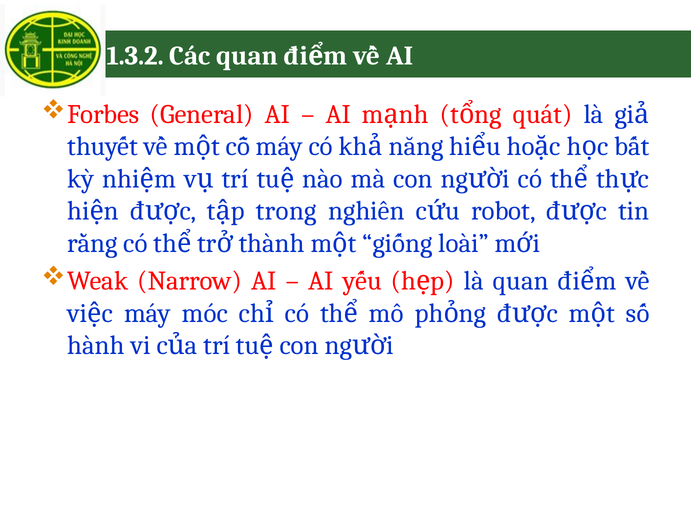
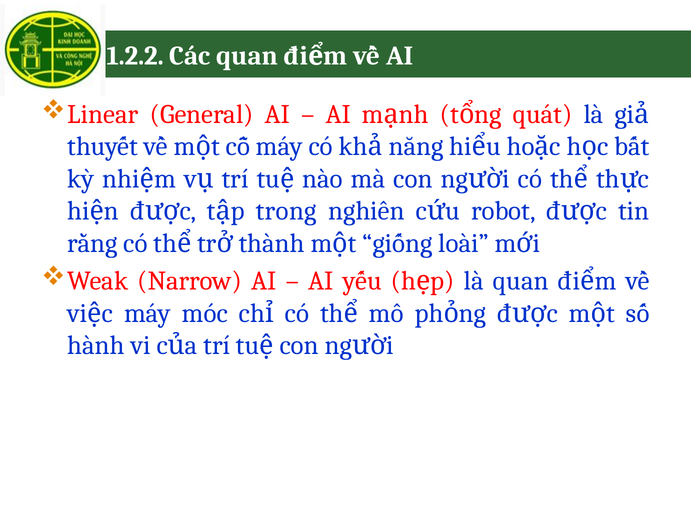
1.3.2: 1.3.2 -> 1.2.2
Forbes: Forbes -> Linear
